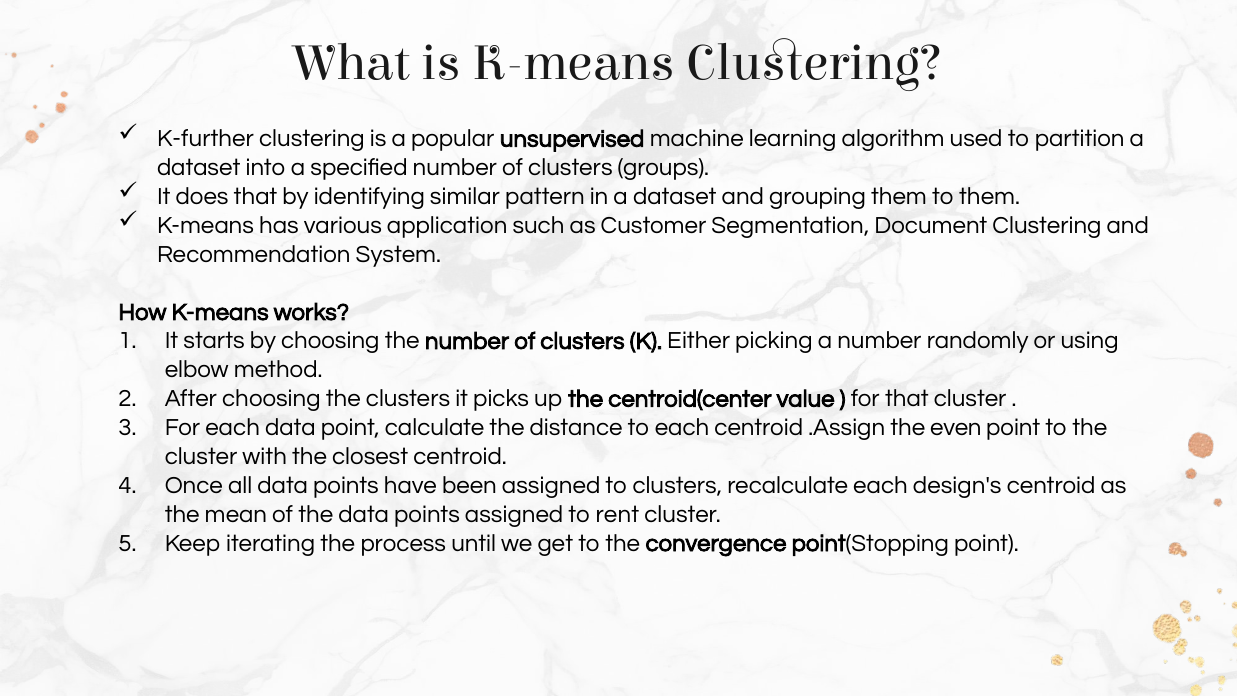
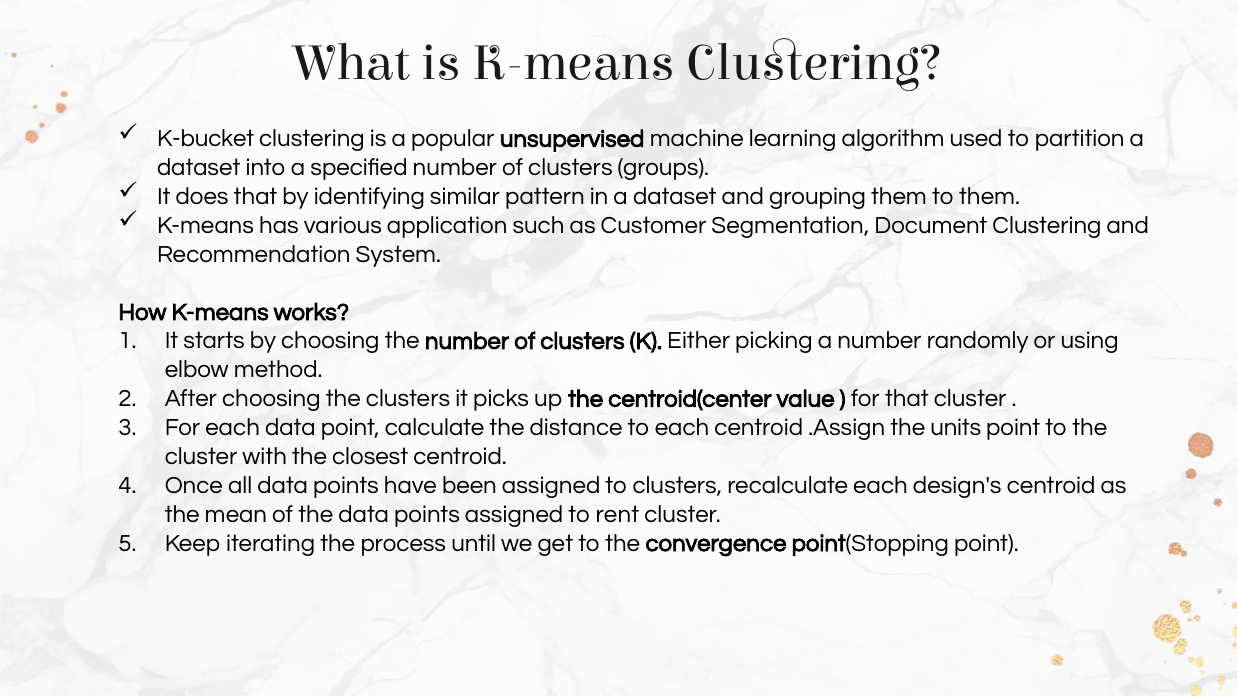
K-further: K-further -> K-bucket
even: even -> units
